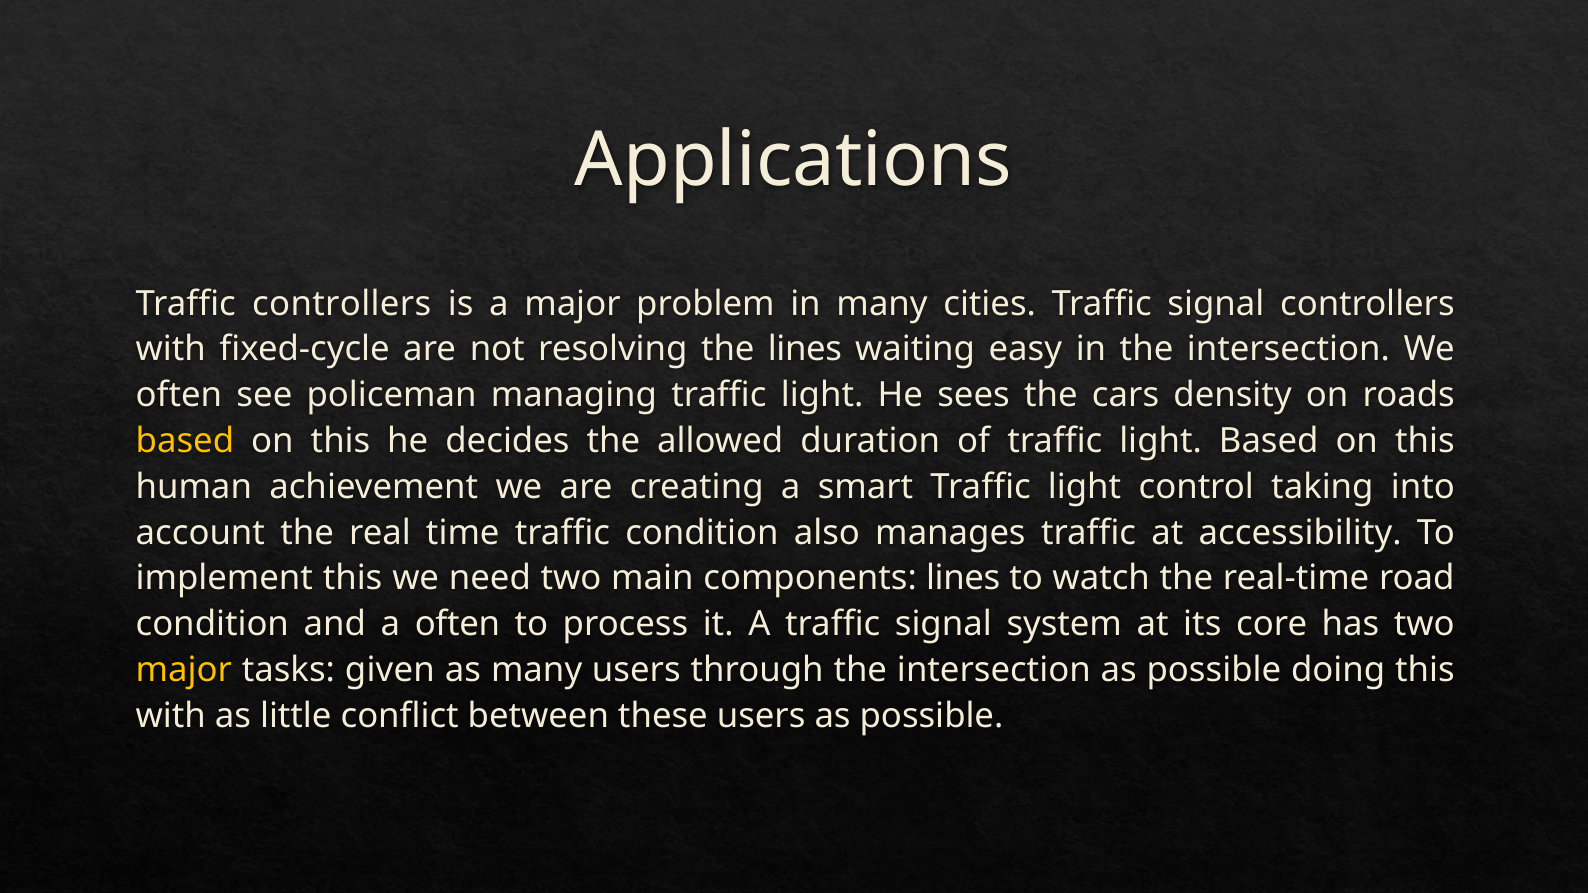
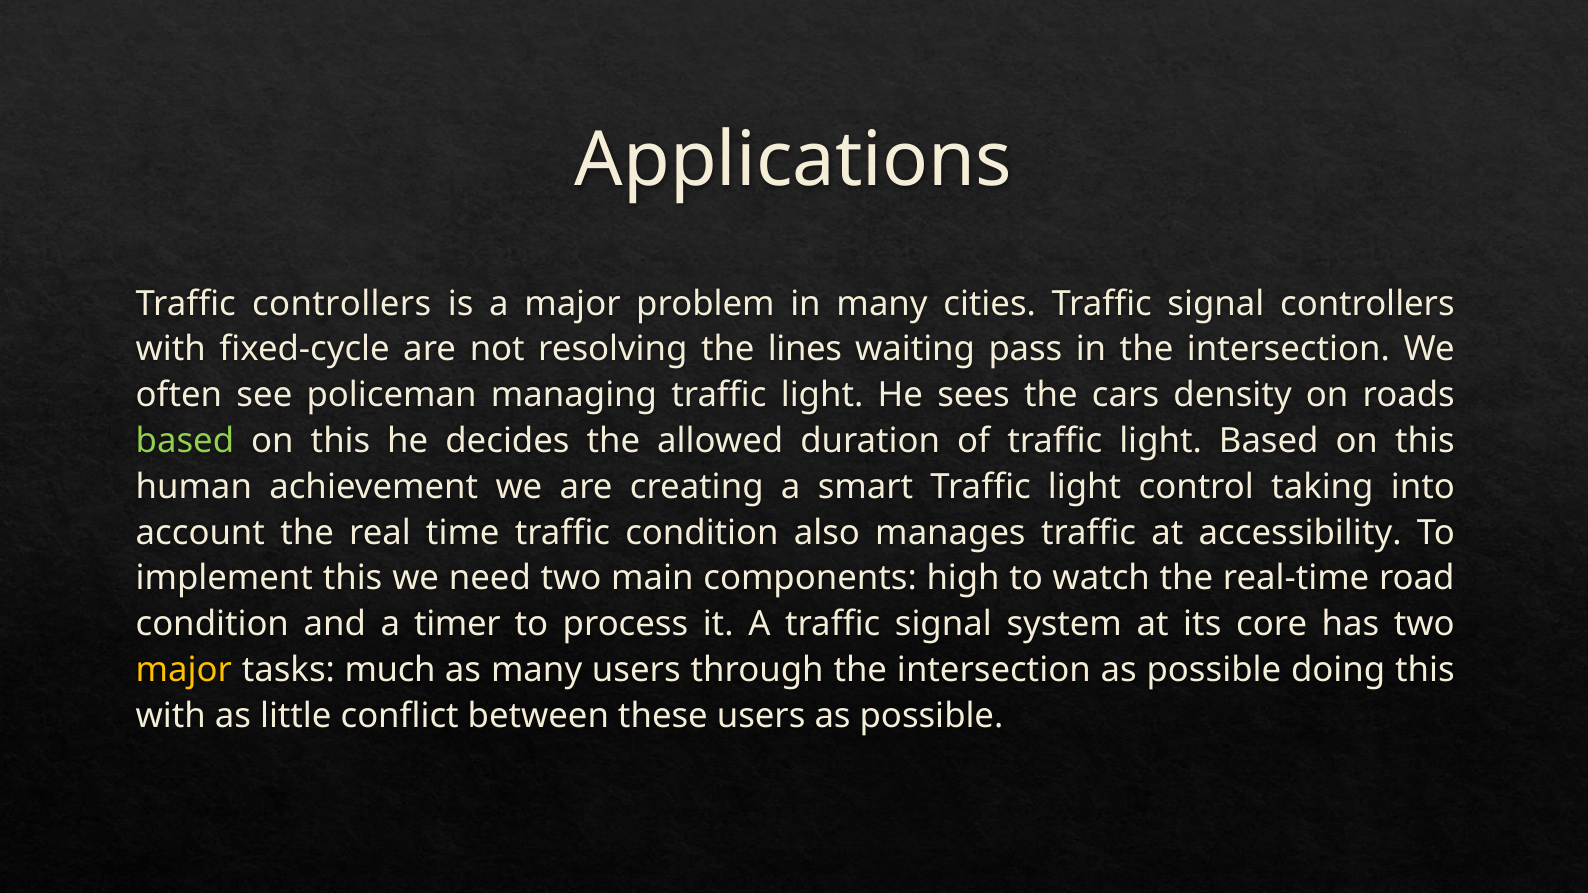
easy: easy -> pass
based at (185, 441) colour: yellow -> light green
components lines: lines -> high
a often: often -> timer
given: given -> much
